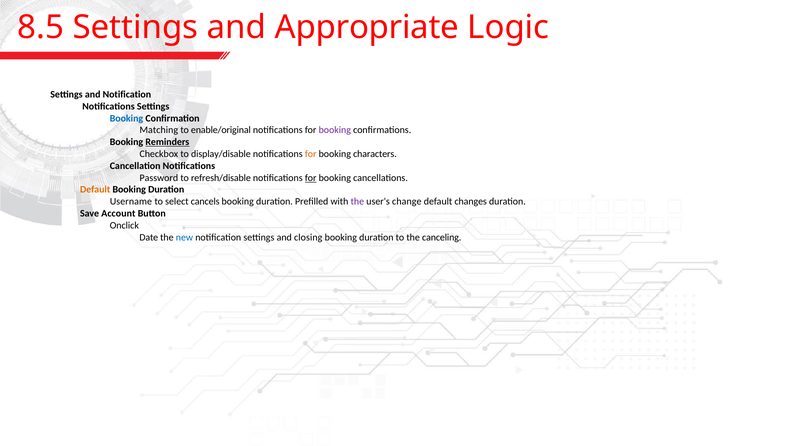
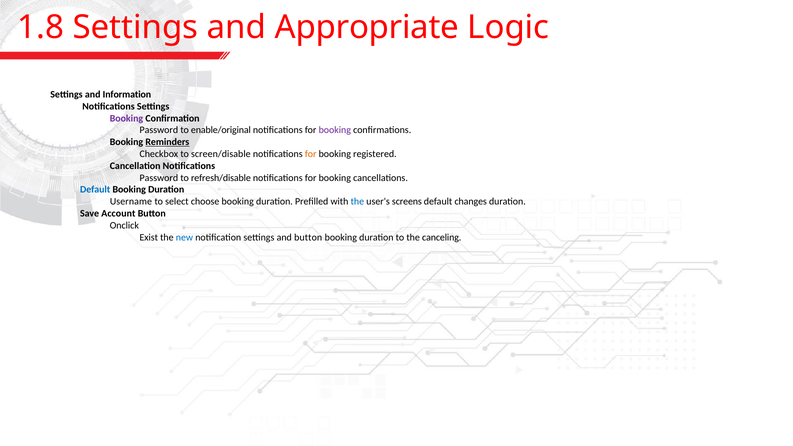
8.5: 8.5 -> 1.8
and Notification: Notification -> Information
Booking at (126, 118) colour: blue -> purple
Matching at (159, 130): Matching -> Password
display/disable: display/disable -> screen/disable
characters: characters -> registered
for at (311, 178) underline: present -> none
Default at (95, 190) colour: orange -> blue
cancels: cancels -> choose
the at (357, 202) colour: purple -> blue
change: change -> screens
Date: Date -> Exist
and closing: closing -> button
